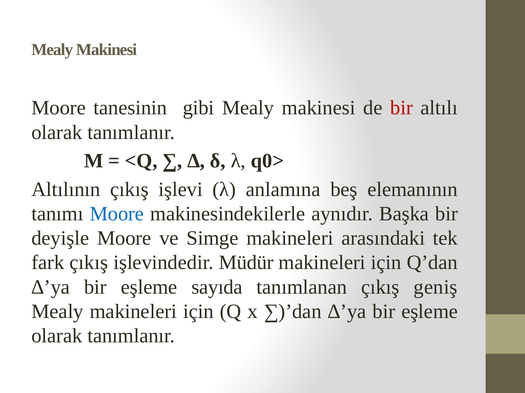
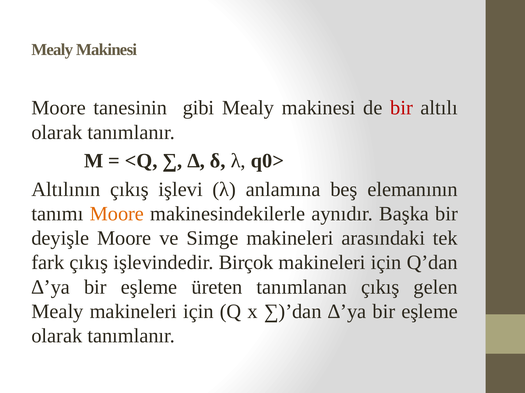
Moore at (117, 214) colour: blue -> orange
Müdür: Müdür -> Birçok
sayıda: sayıda -> üreten
geniş: geniş -> gelen
